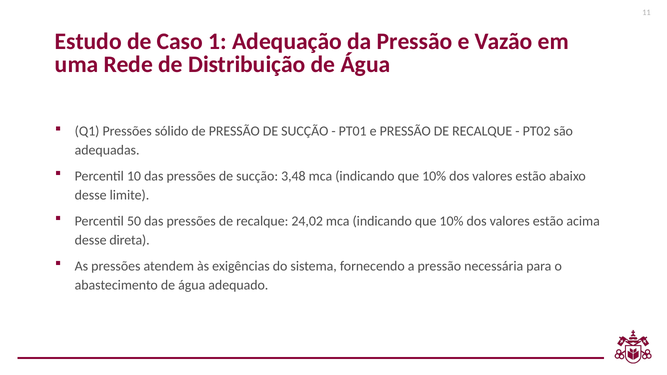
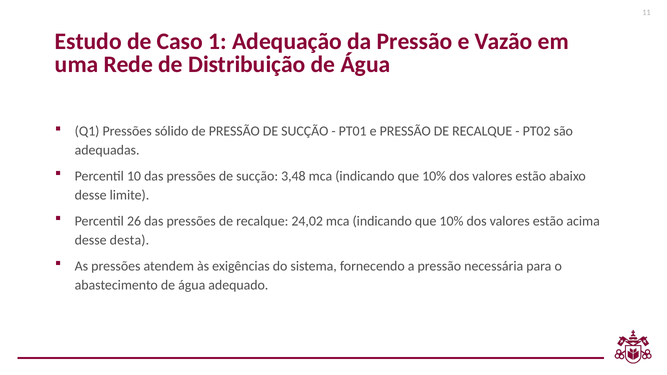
50: 50 -> 26
direta: direta -> desta
